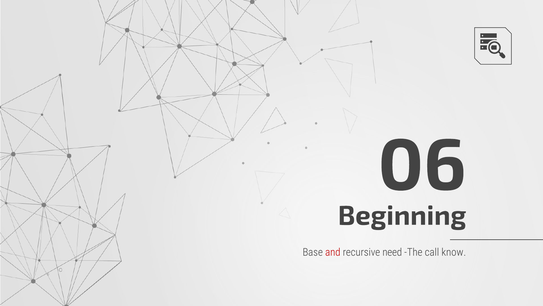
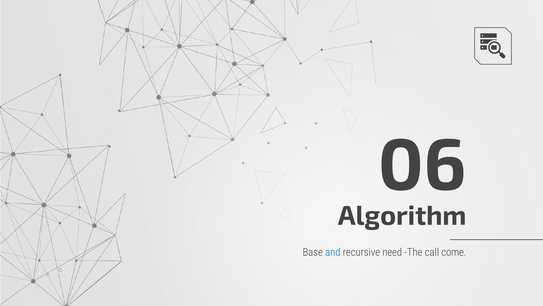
Beginning: Beginning -> Algorithm
and colour: red -> blue
know: know -> come
